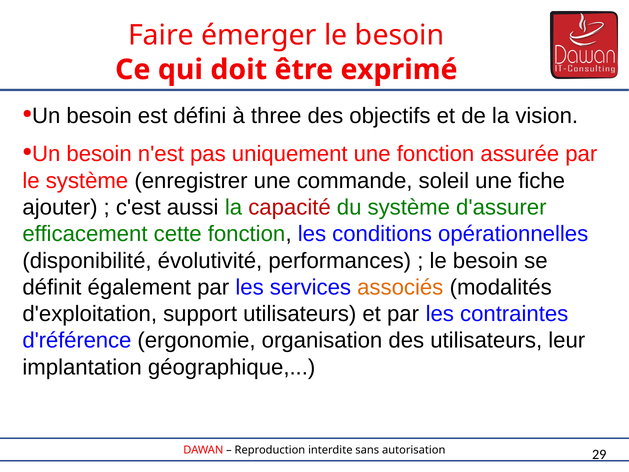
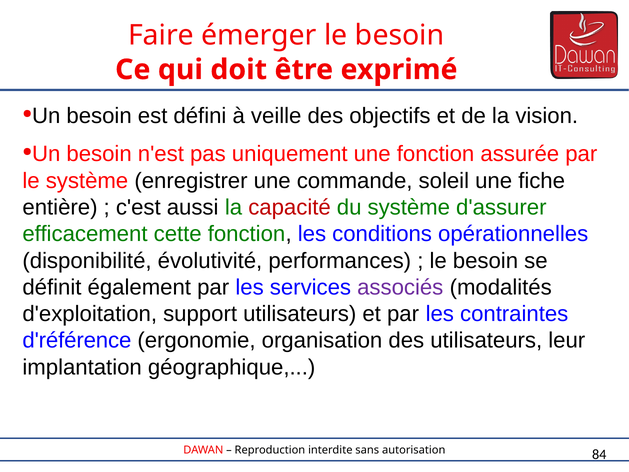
three: three -> veille
ajouter: ajouter -> entière
associés colour: orange -> purple
29: 29 -> 84
